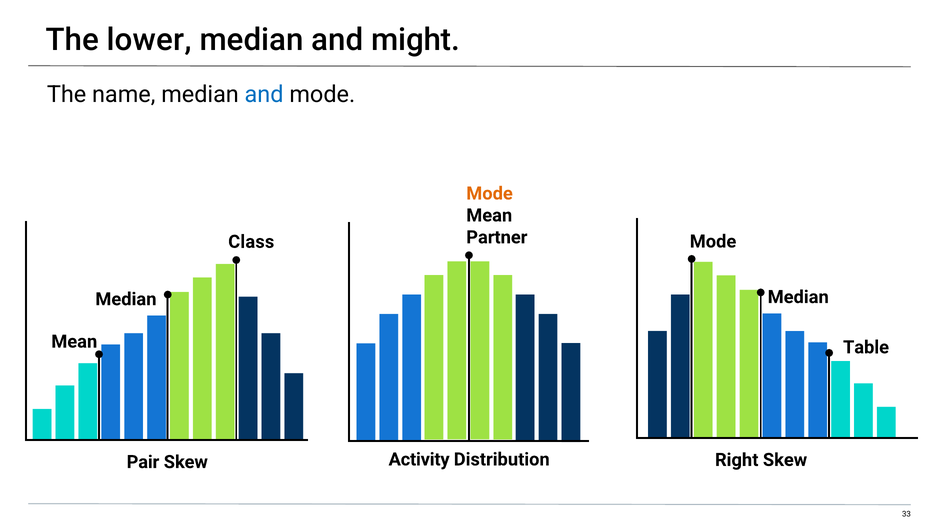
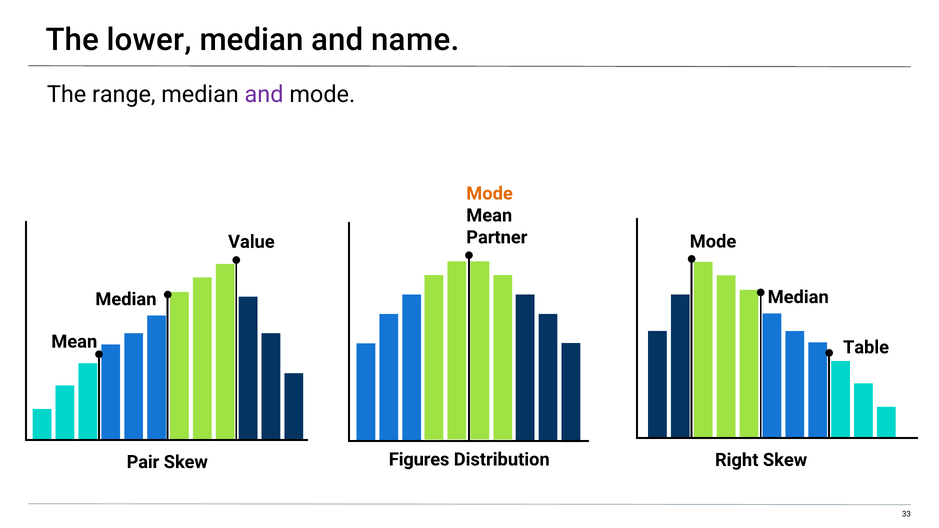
might: might -> name
name: name -> range
and at (264, 95) colour: blue -> purple
Class: Class -> Value
Activity: Activity -> Figures
